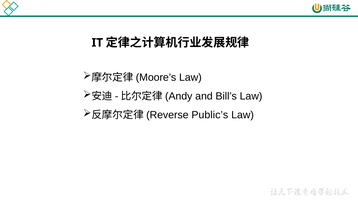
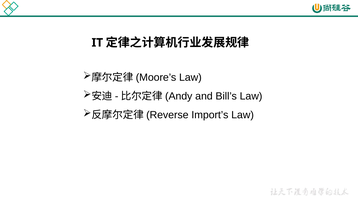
Public’s: Public’s -> Import’s
